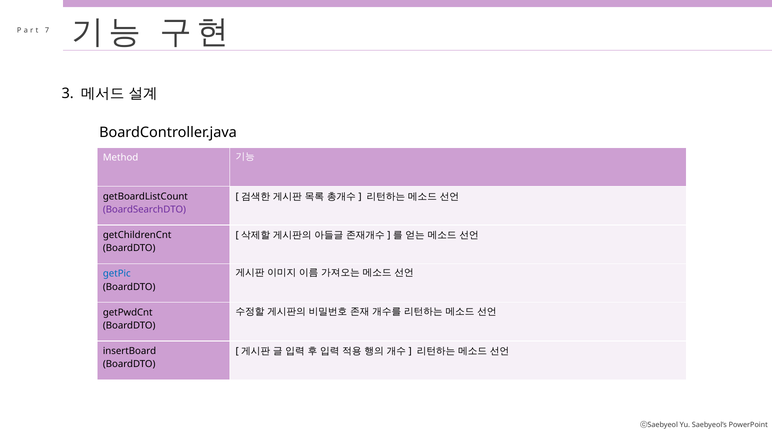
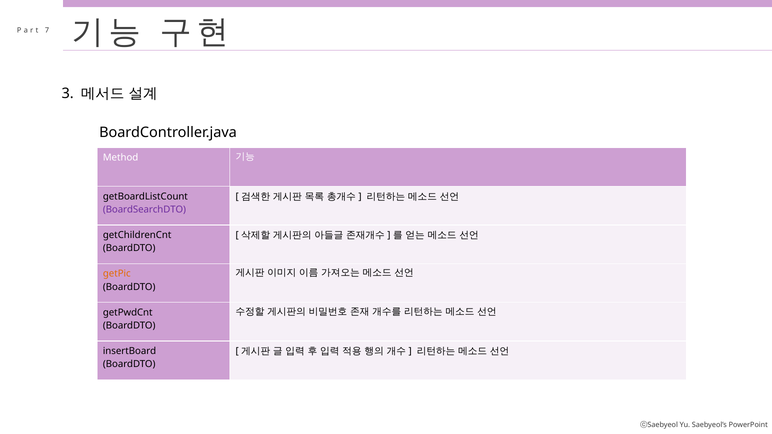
getPic colour: blue -> orange
